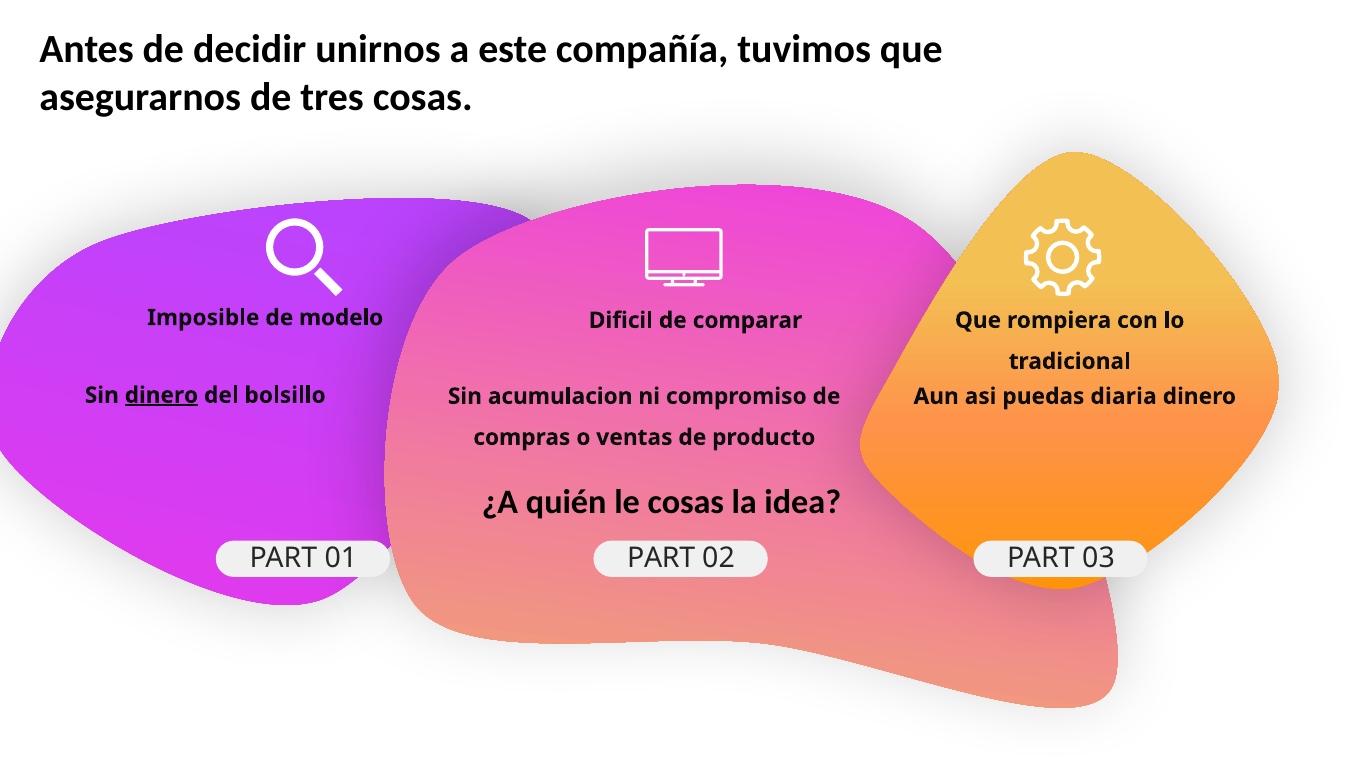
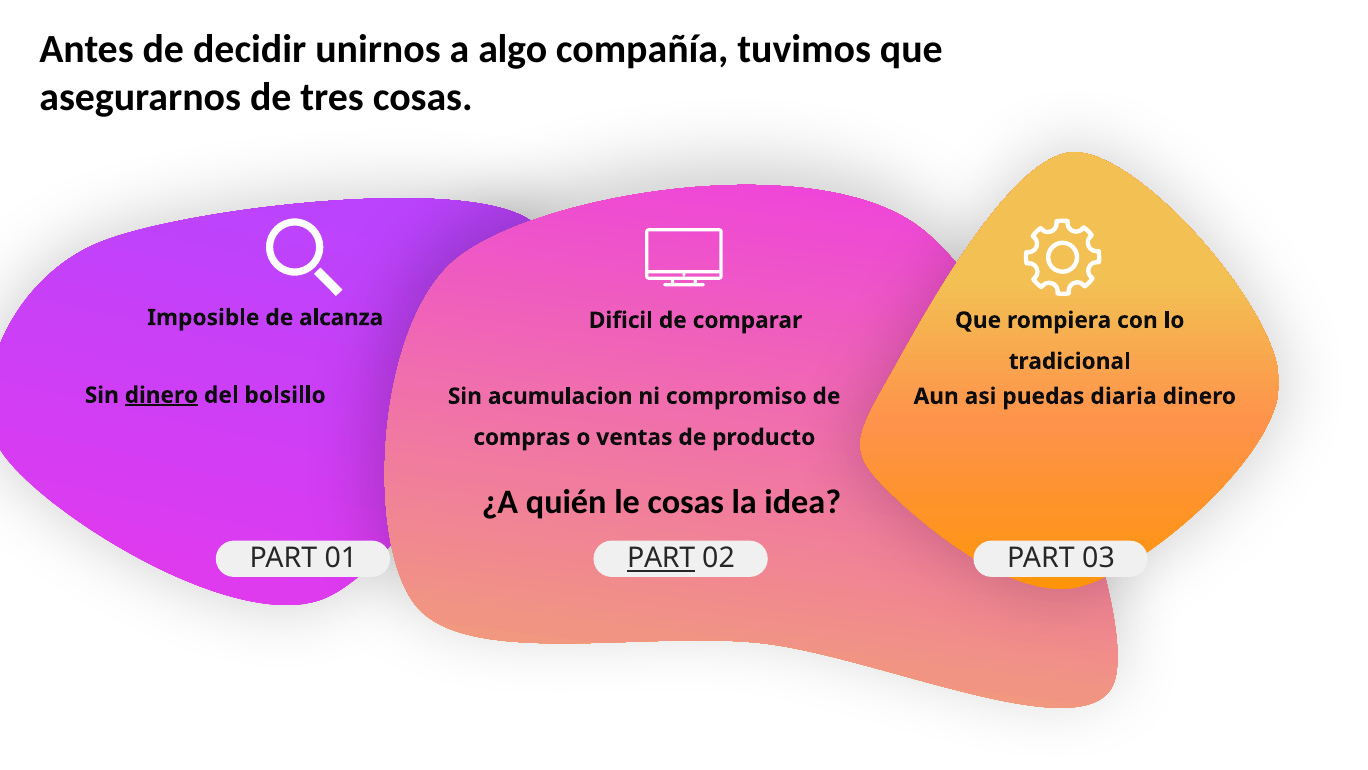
este: este -> algo
modelo: modelo -> alcanza
PART at (661, 558) underline: none -> present
